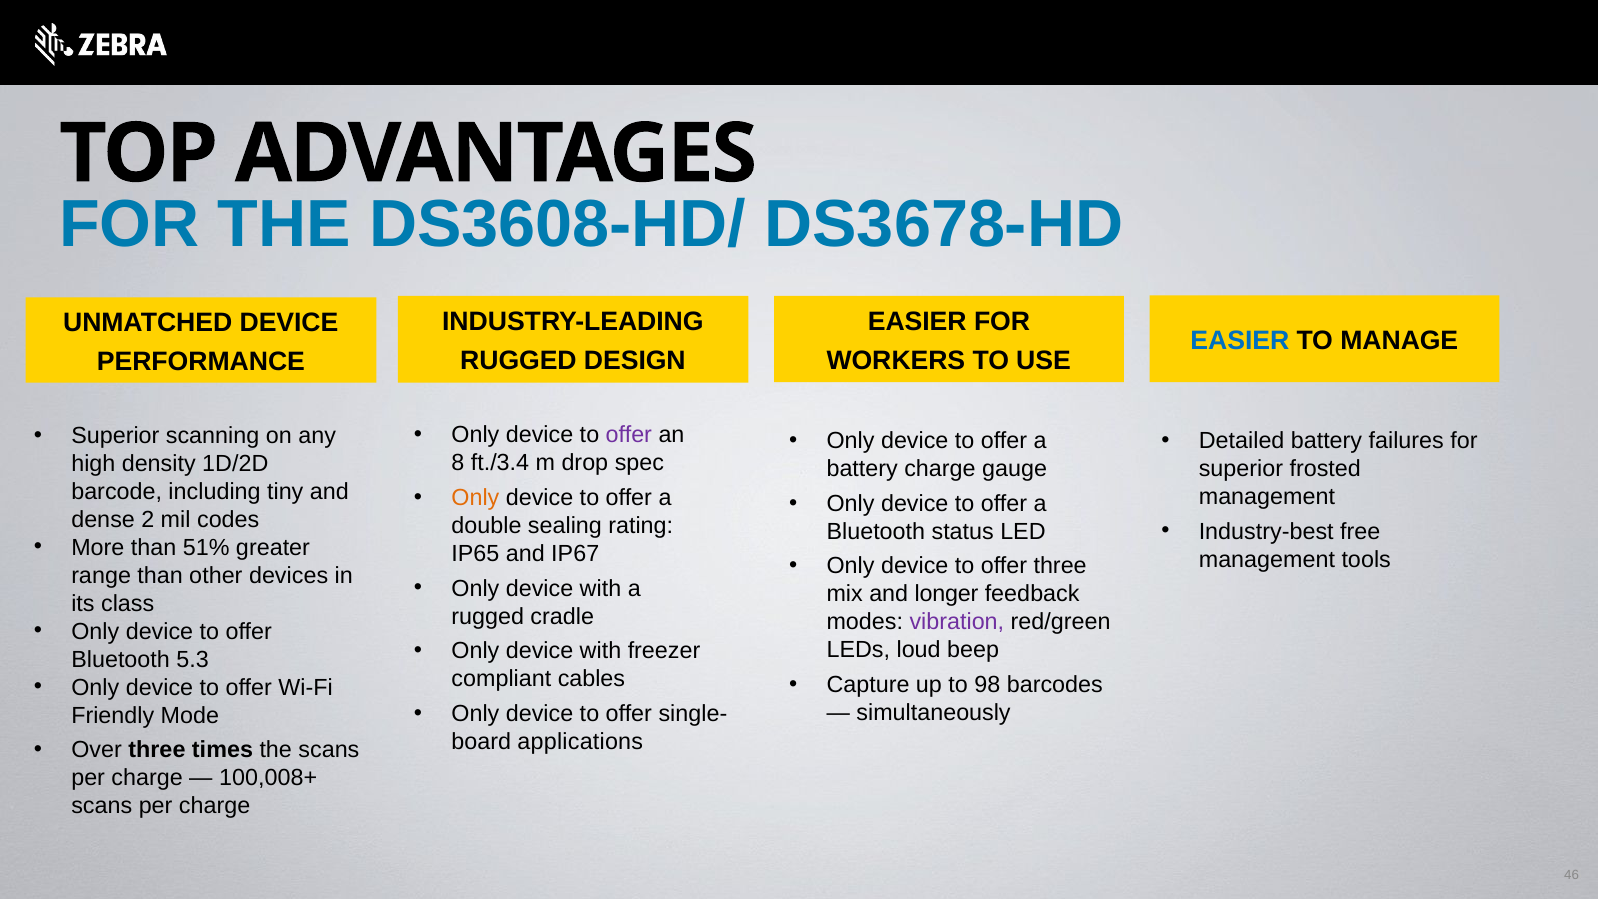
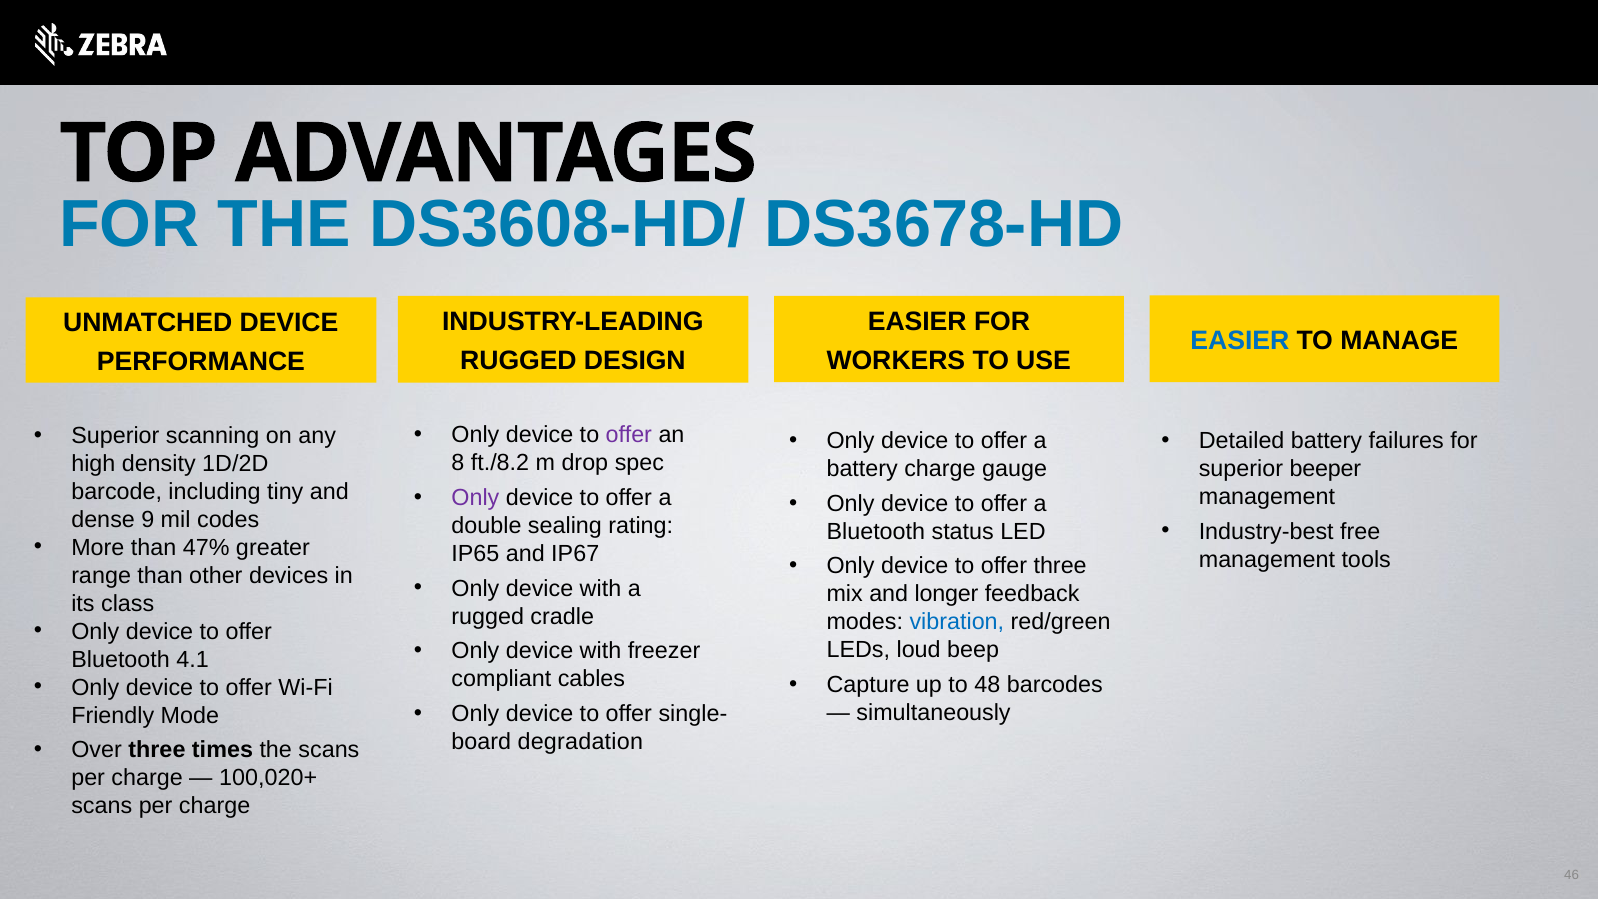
ft./3.4: ft./3.4 -> ft./8.2
frosted: frosted -> beeper
Only at (475, 498) colour: orange -> purple
2: 2 -> 9
51%: 51% -> 47%
vibration colour: purple -> blue
5.3: 5.3 -> 4.1
98: 98 -> 48
applications: applications -> degradation
100,008+: 100,008+ -> 100,020+
